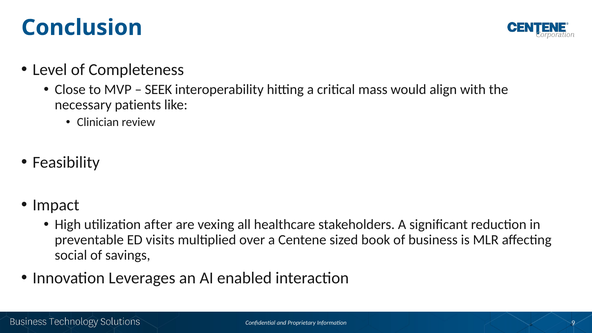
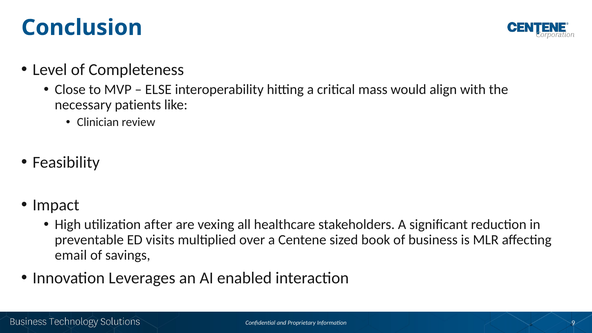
SEEK: SEEK -> ELSE
social: social -> email
